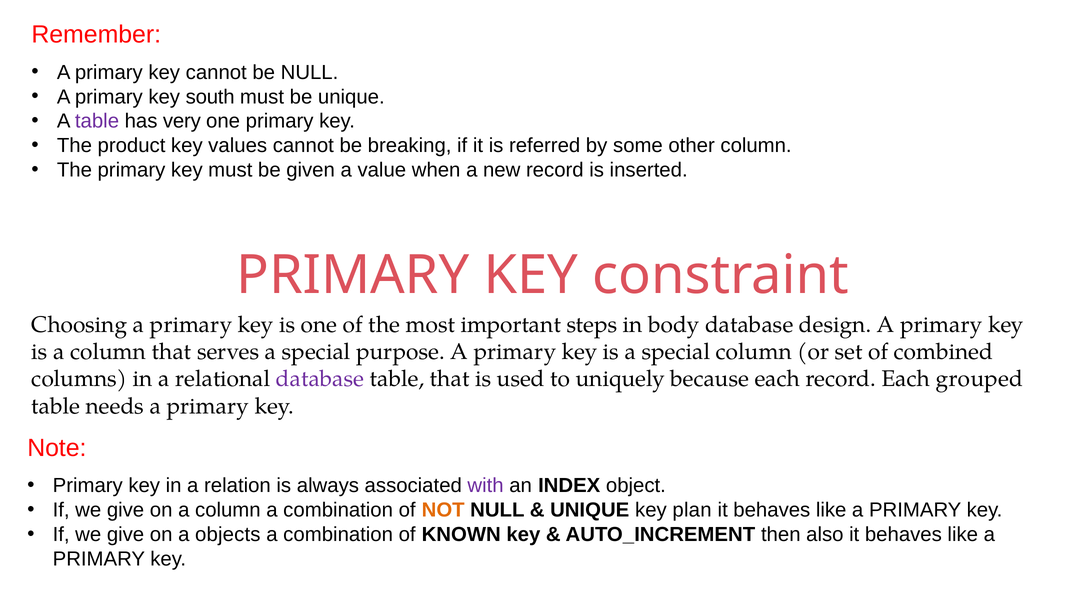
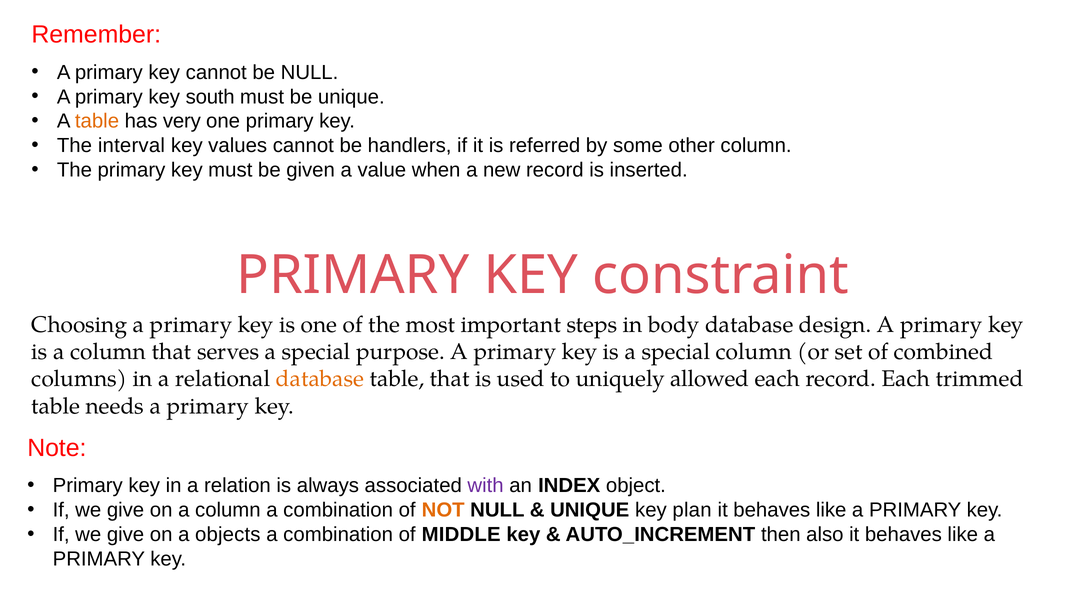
table at (97, 121) colour: purple -> orange
product: product -> interval
breaking: breaking -> handlers
database at (320, 379) colour: purple -> orange
because: because -> allowed
grouped: grouped -> trimmed
KNOWN: KNOWN -> MIDDLE
